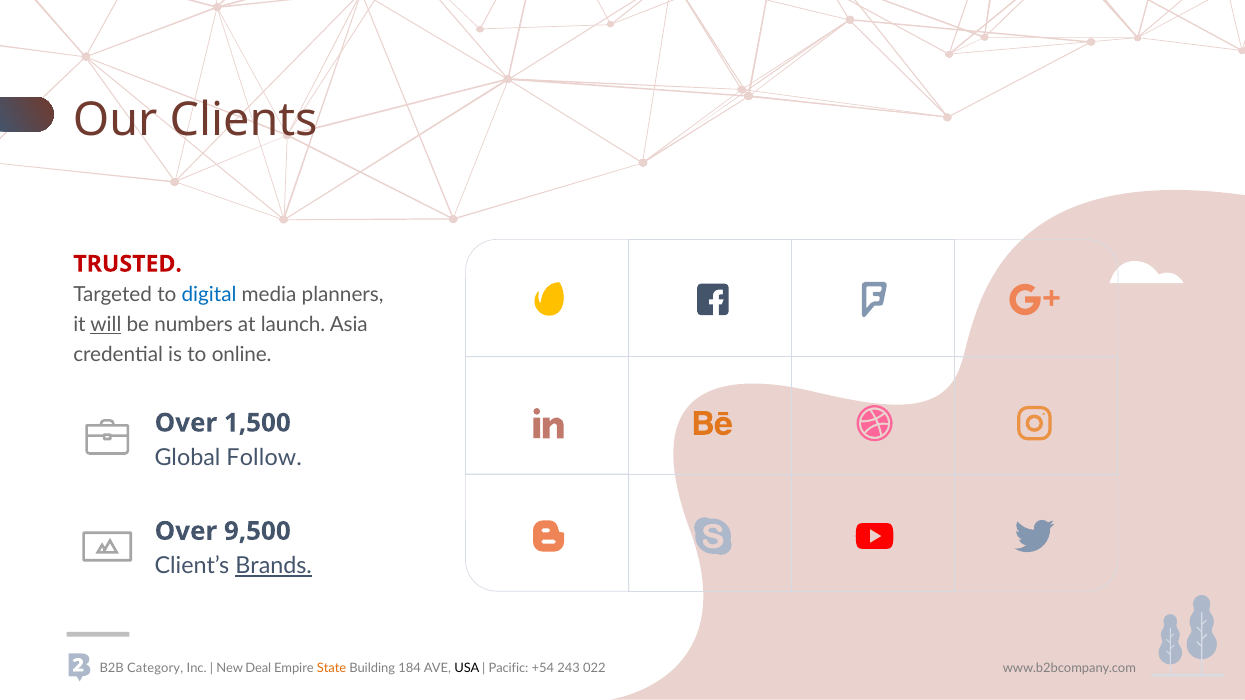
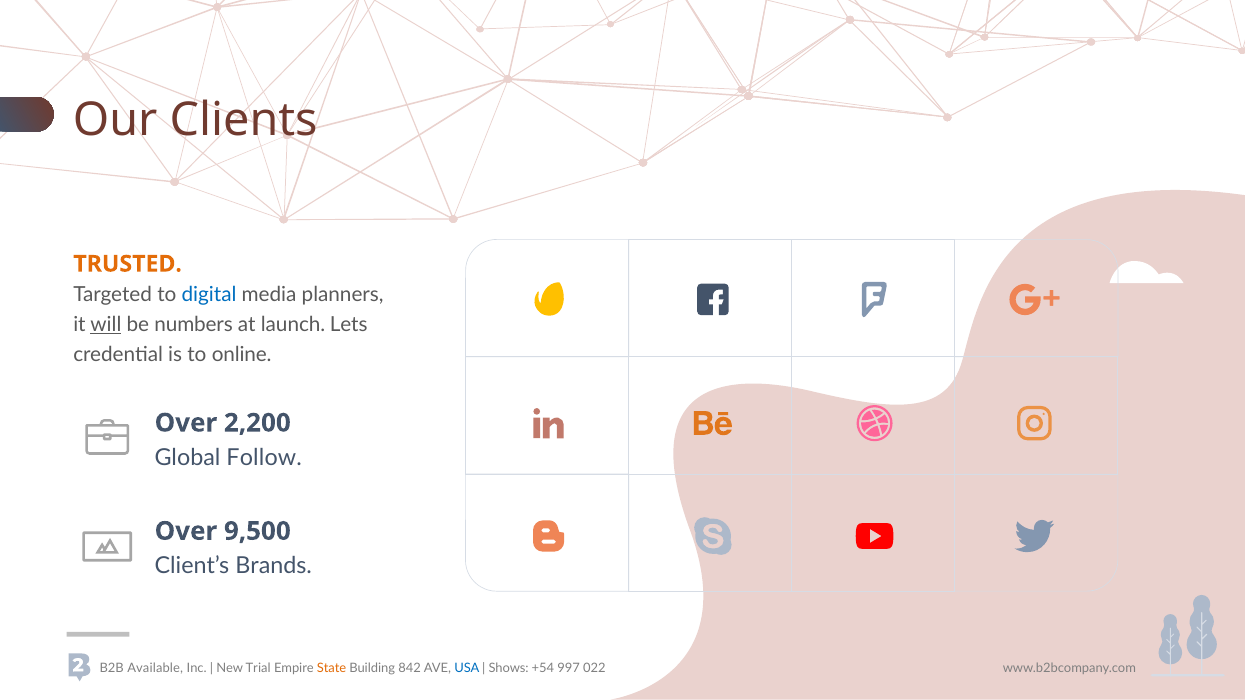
TRUSTED colour: red -> orange
Asia: Asia -> Lets
1,500: 1,500 -> 2,200
Brands underline: present -> none
Category: Category -> Available
Deal: Deal -> Trial
184: 184 -> 842
USA colour: black -> blue
Pacific: Pacific -> Shows
243: 243 -> 997
